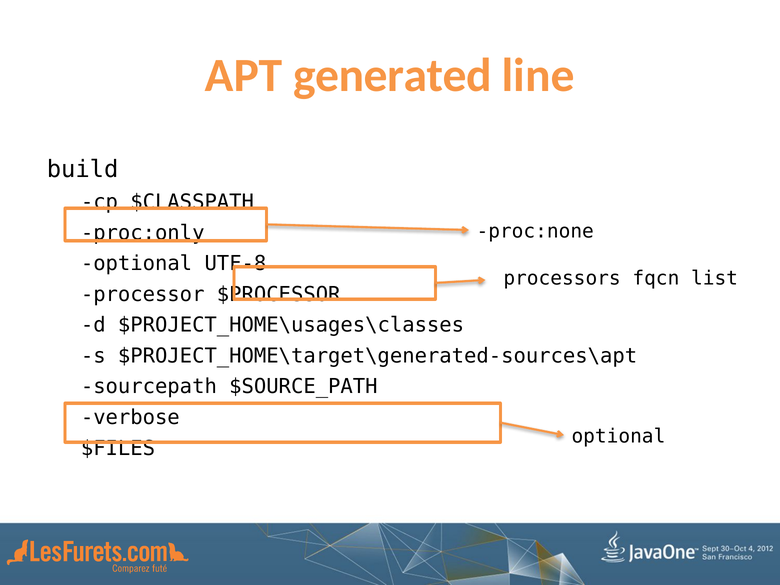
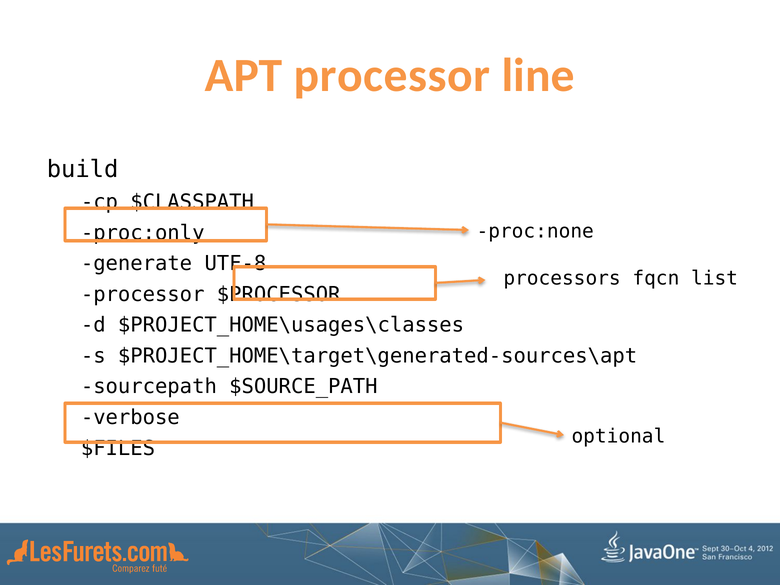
APT generated: generated -> processor
optional at (137, 264): optional -> generate
